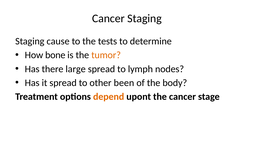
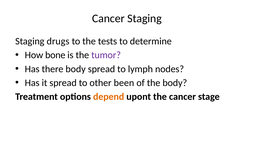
cause: cause -> drugs
tumor colour: orange -> purple
there large: large -> body
